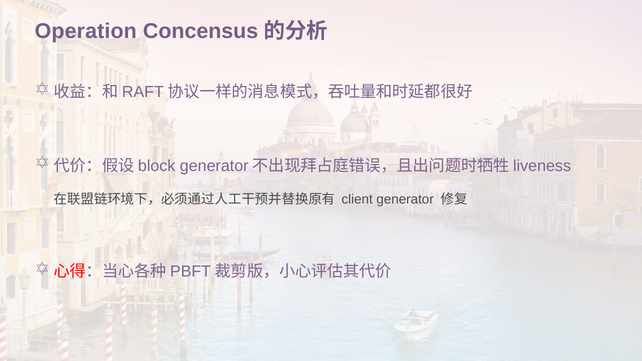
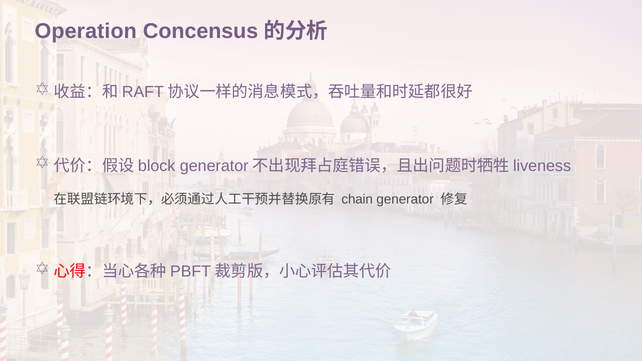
client: client -> chain
